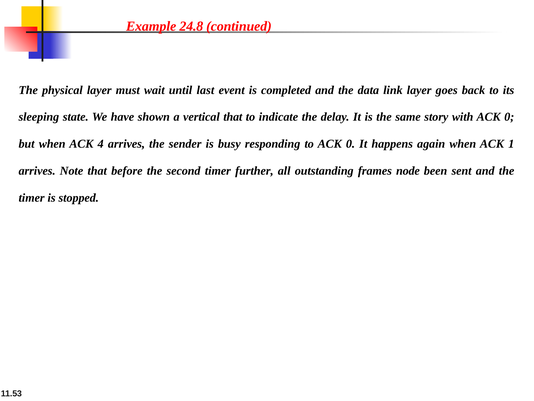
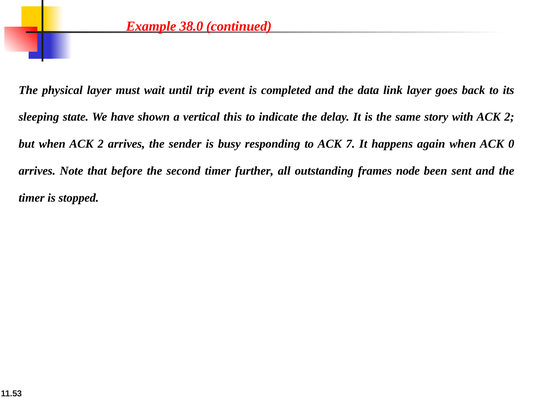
24.8: 24.8 -> 38.0
last: last -> trip
vertical that: that -> this
with ACK 0: 0 -> 2
when ACK 4: 4 -> 2
to ACK 0: 0 -> 7
1: 1 -> 0
